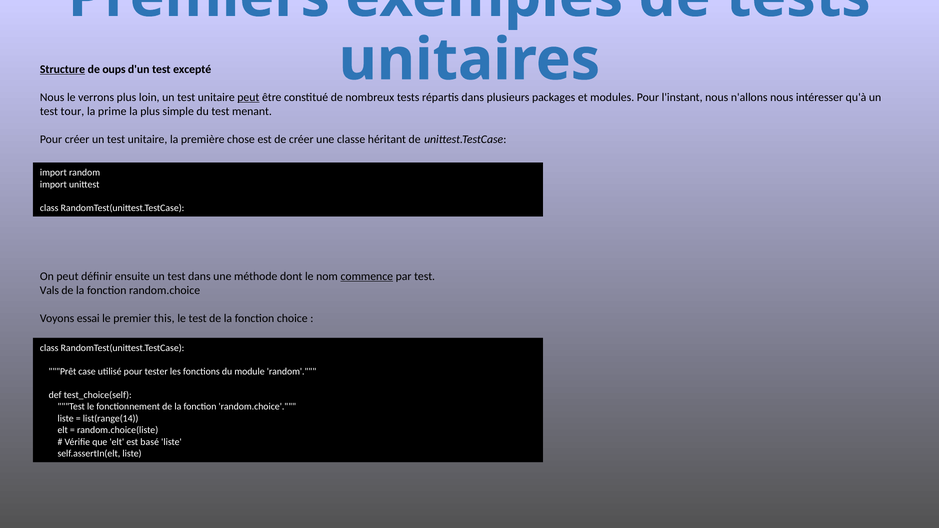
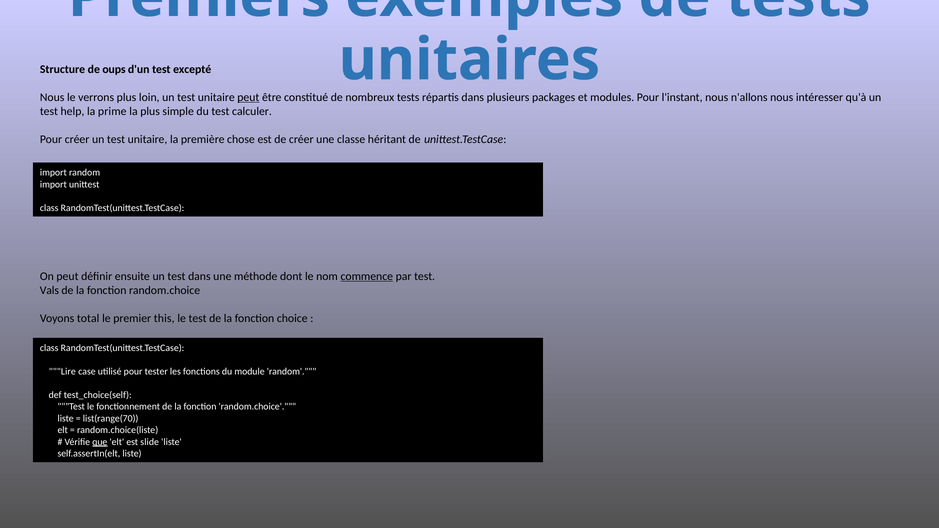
Structure underline: present -> none
tour: tour -> help
menant: menant -> calculer
essai: essai -> total
Prêt: Prêt -> Lire
list(range(14: list(range(14 -> list(range(70
que underline: none -> present
basé: basé -> slide
